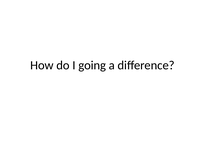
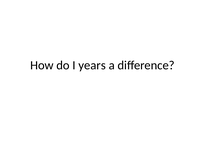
going: going -> years
